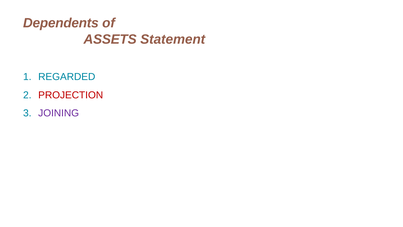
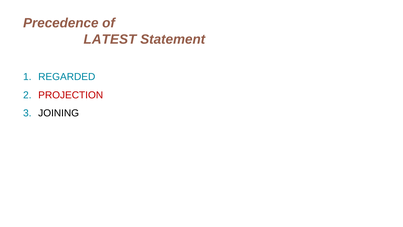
Dependents: Dependents -> Precedence
ASSETS: ASSETS -> LATEST
JOINING colour: purple -> black
